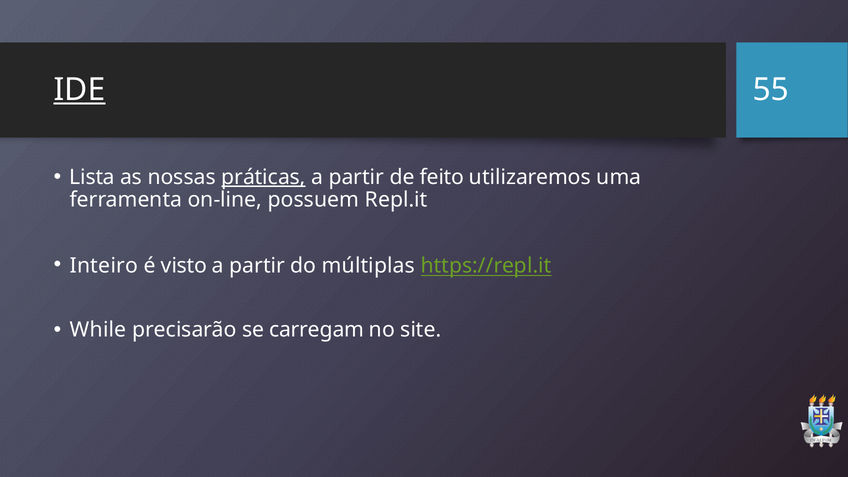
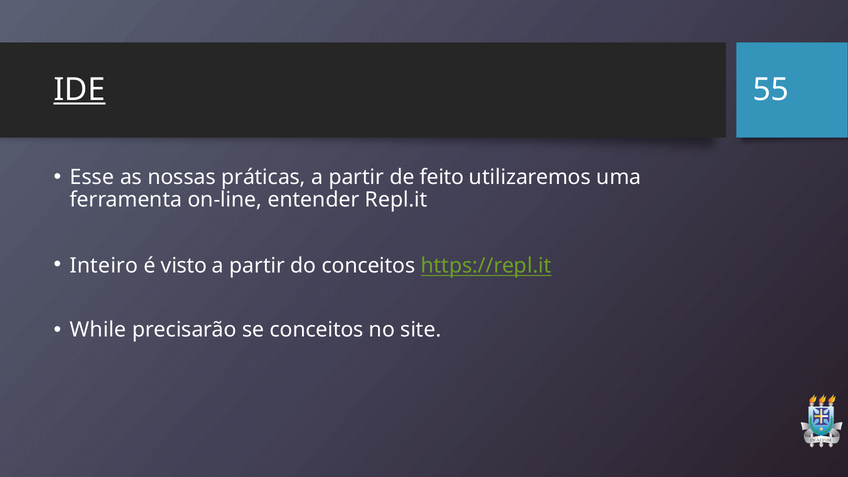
Lista: Lista -> Esse
práticas underline: present -> none
possuem: possuem -> entender
do múltiplas: múltiplas -> conceitos
se carregam: carregam -> conceitos
